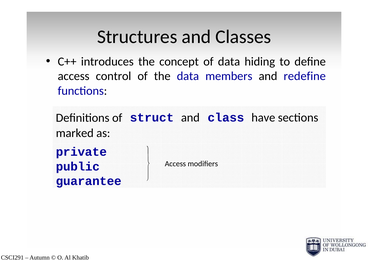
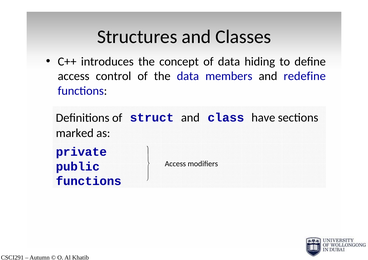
guarantee at (89, 181): guarantee -> functions
